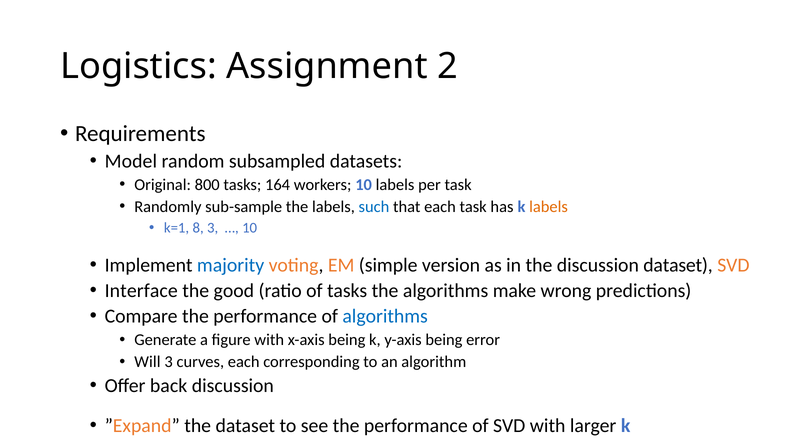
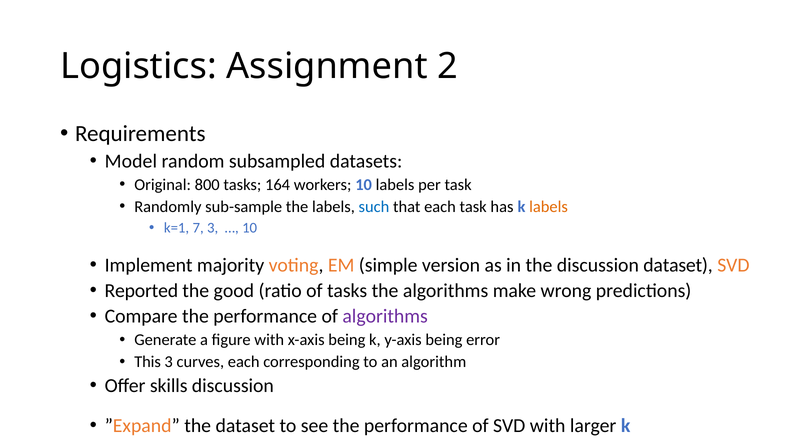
8: 8 -> 7
majority colour: blue -> black
Interface: Interface -> Reported
algorithms at (385, 316) colour: blue -> purple
Will: Will -> This
back: back -> skills
